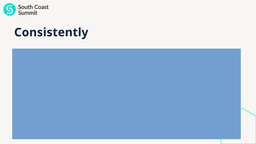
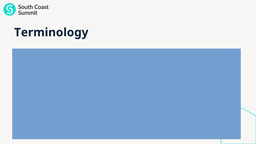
Consistently: Consistently -> Terminology
